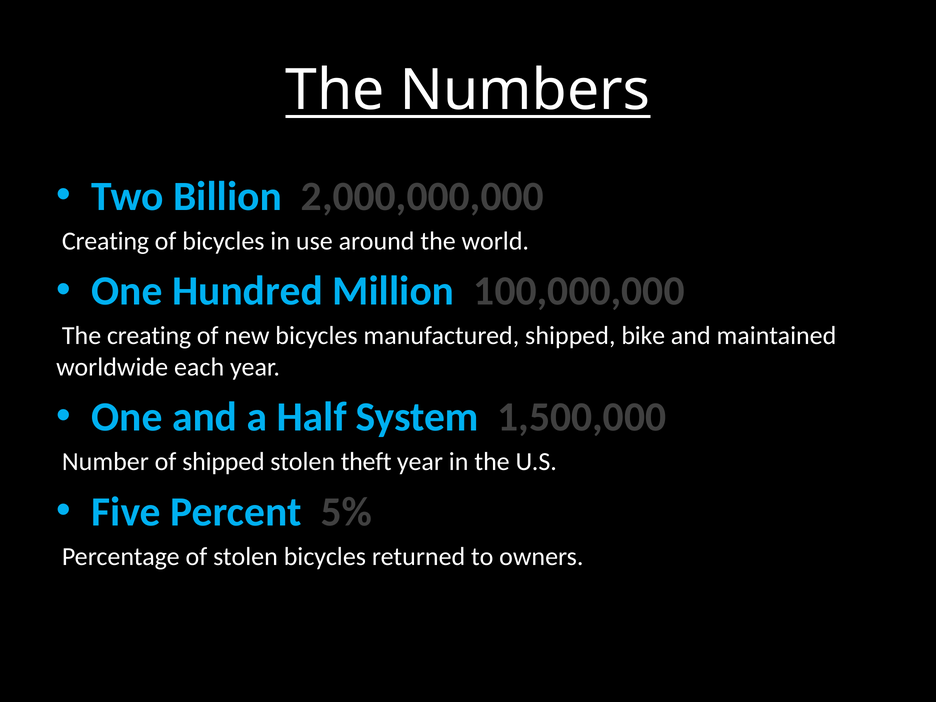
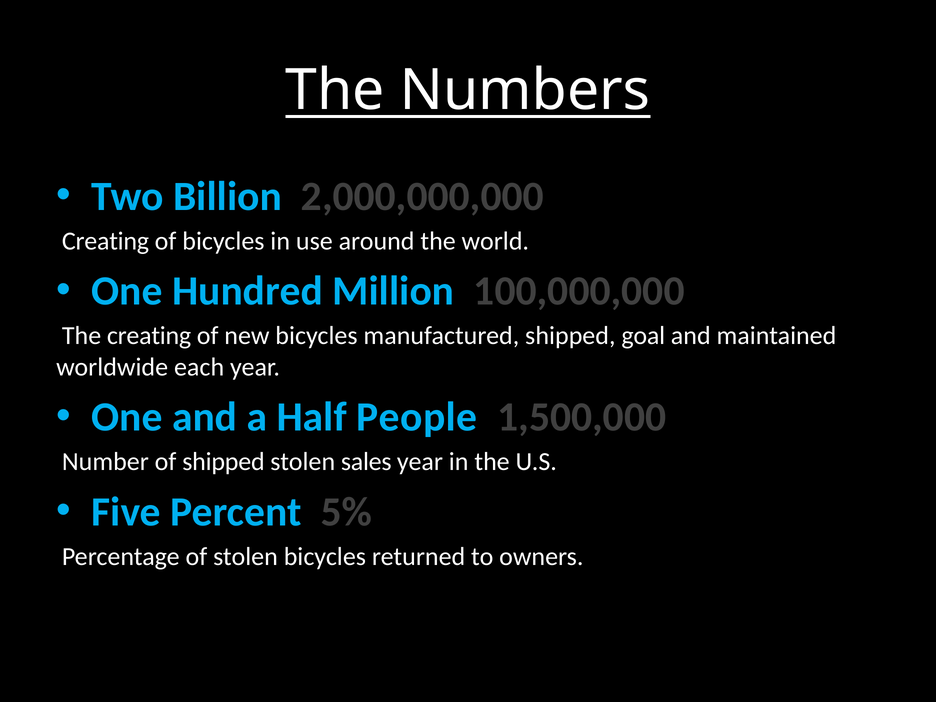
bike: bike -> goal
System: System -> People
theft: theft -> sales
